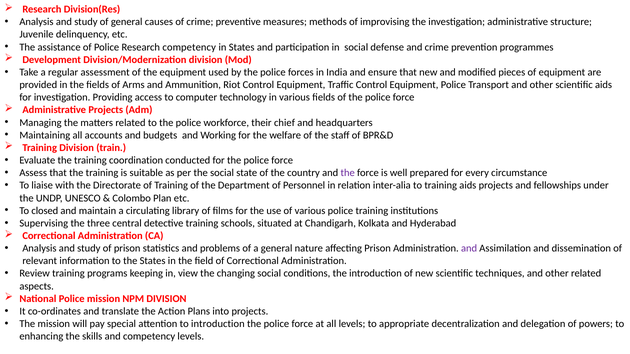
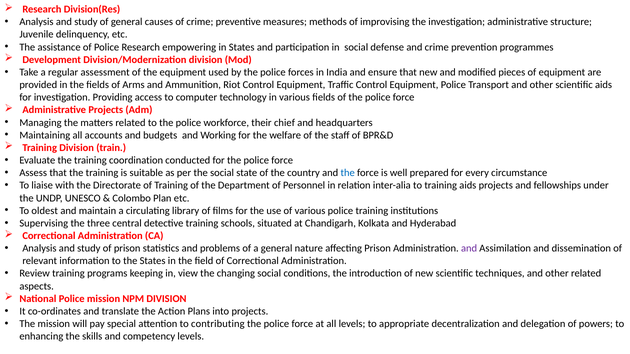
Research competency: competency -> empowering
the at (348, 173) colour: purple -> blue
closed: closed -> oldest
to introduction: introduction -> contributing
